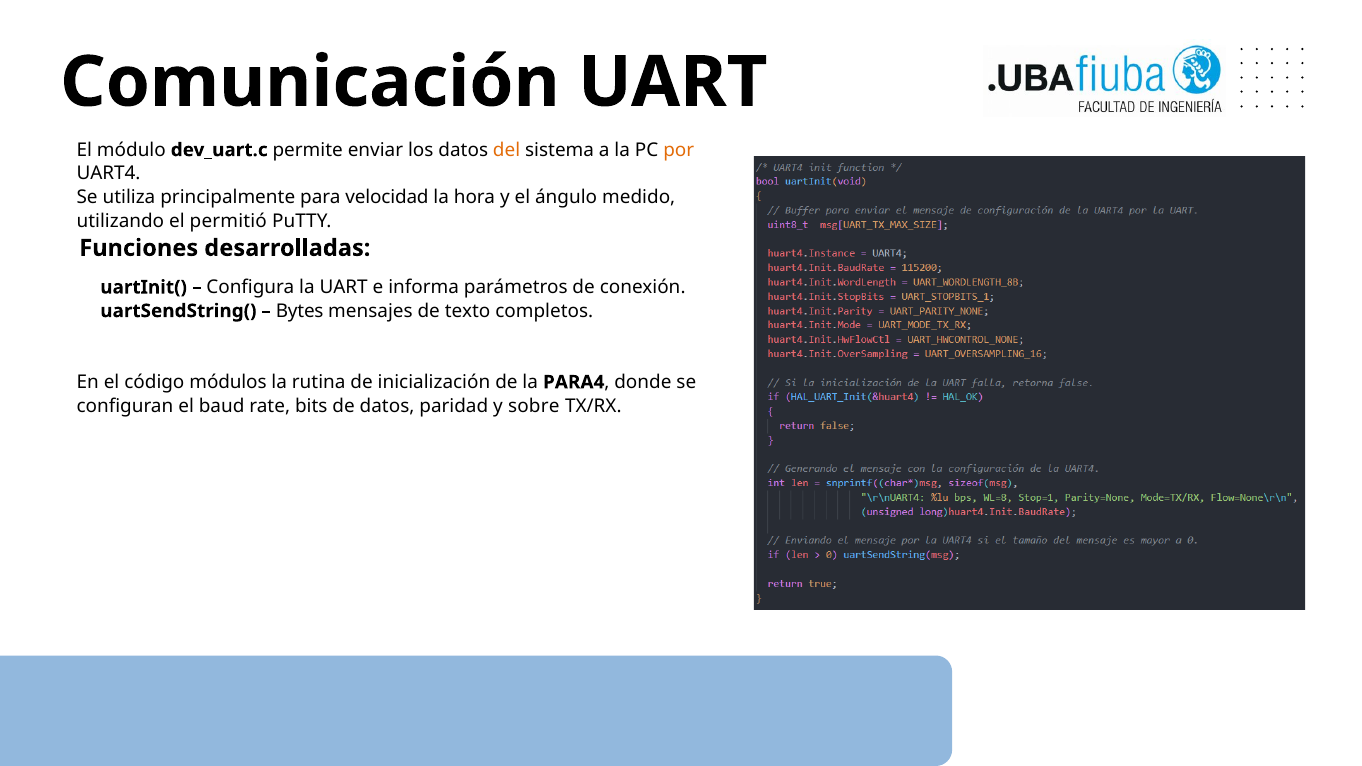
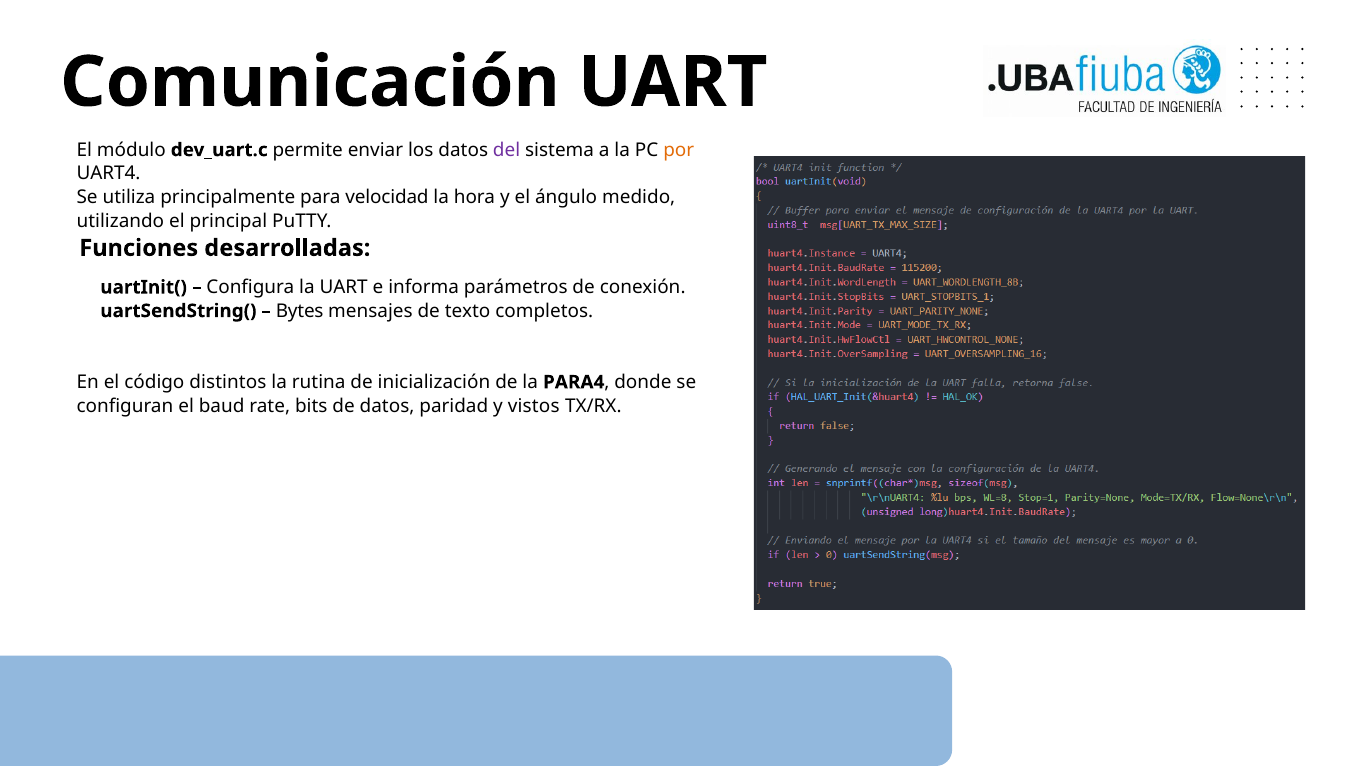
del colour: orange -> purple
permitió: permitió -> principal
módulos: módulos -> distintos
sobre: sobre -> vistos
